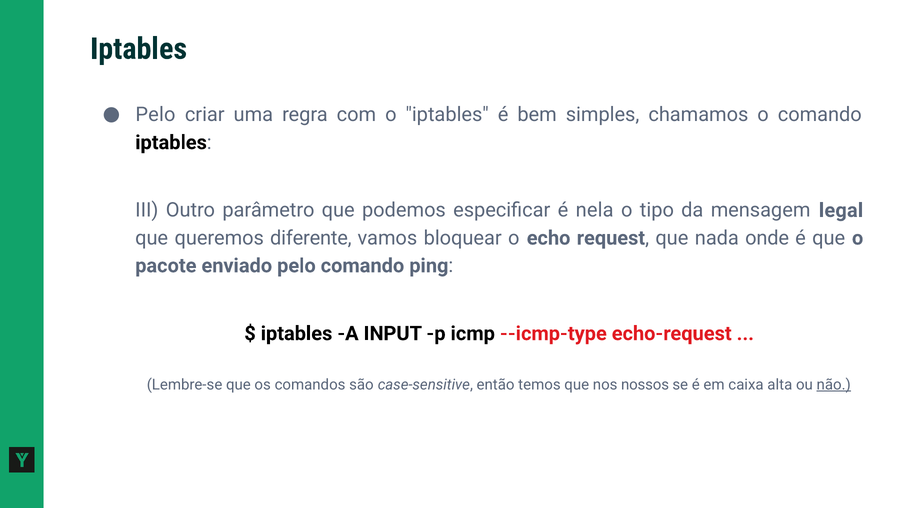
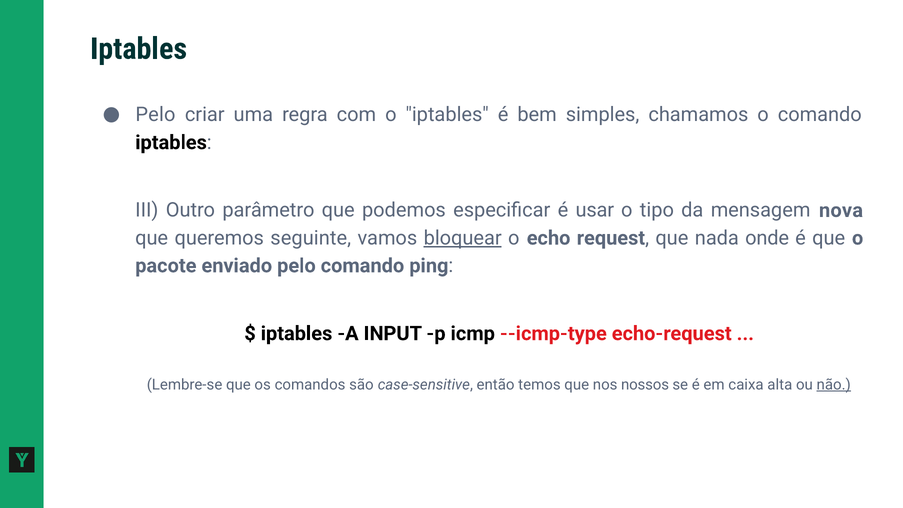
nela: nela -> usar
legal: legal -> nova
diferente: diferente -> seguinte
bloquear underline: none -> present
